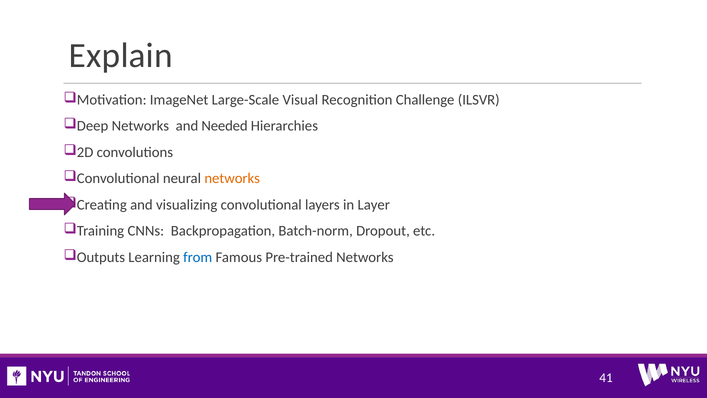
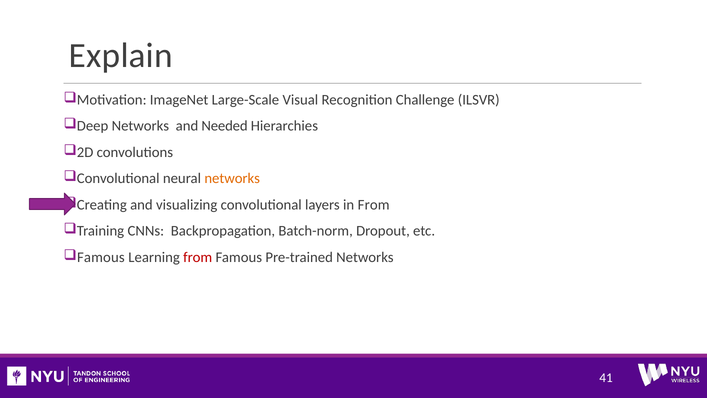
in Layer: Layer -> From
Outputs at (101, 257): Outputs -> Famous
from at (198, 257) colour: blue -> red
